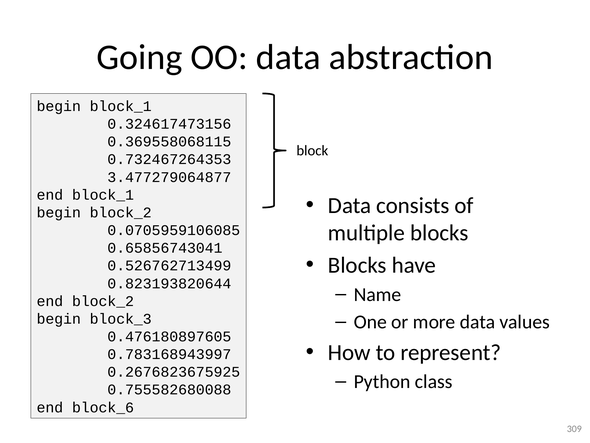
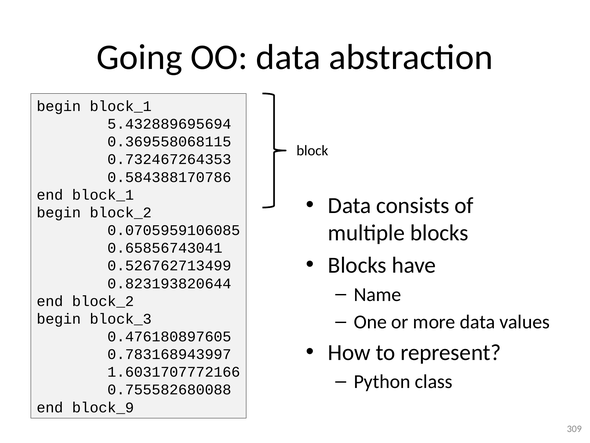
0.324617473156: 0.324617473156 -> 5.432889695694
3.477279064877: 3.477279064877 -> 0.584388170786
0.2676823675925: 0.2676823675925 -> 1.6031707772166
block_6: block_6 -> block_9
